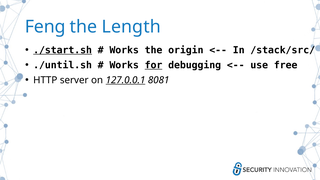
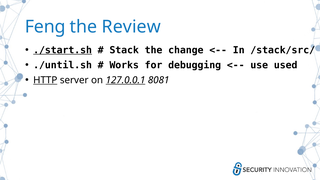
Length: Length -> Review
Works at (124, 50): Works -> Stack
origin: origin -> change
for underline: present -> none
free: free -> used
HTTP underline: none -> present
